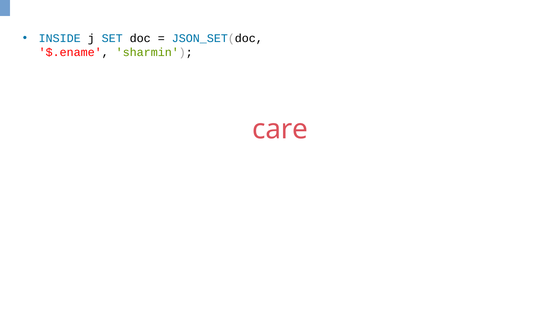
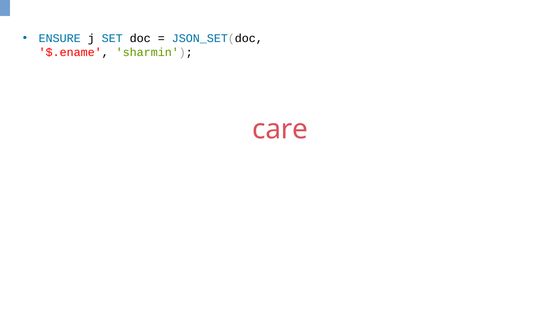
INSIDE: INSIDE -> ENSURE
